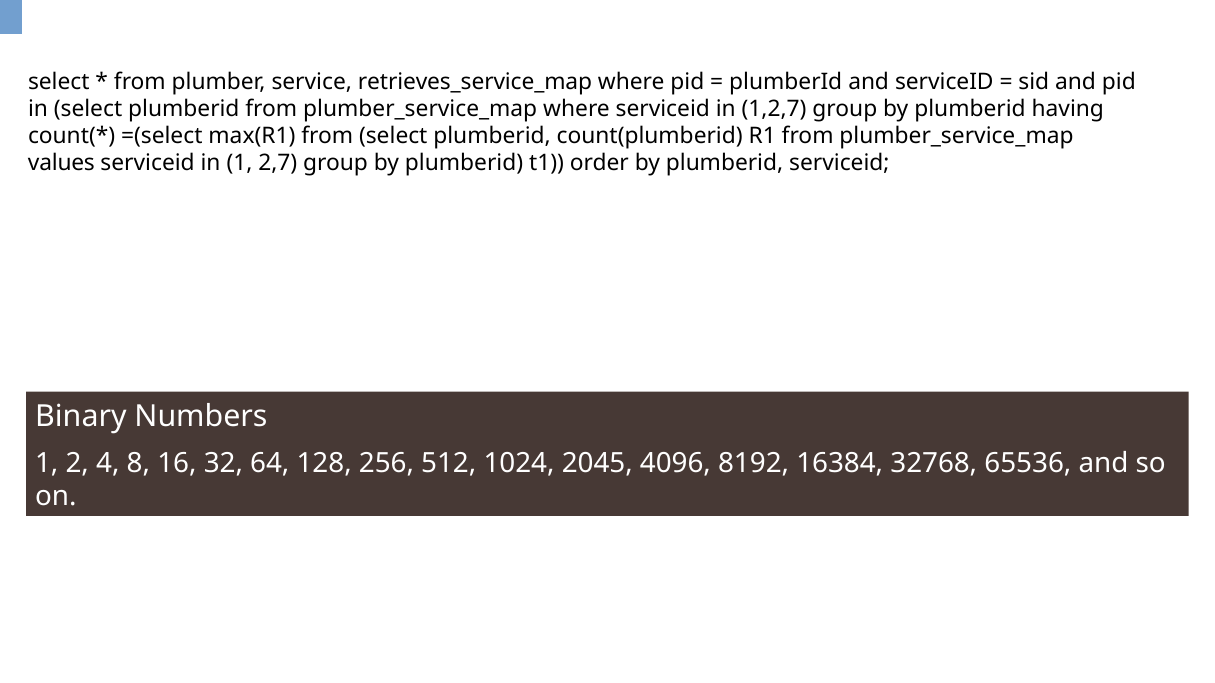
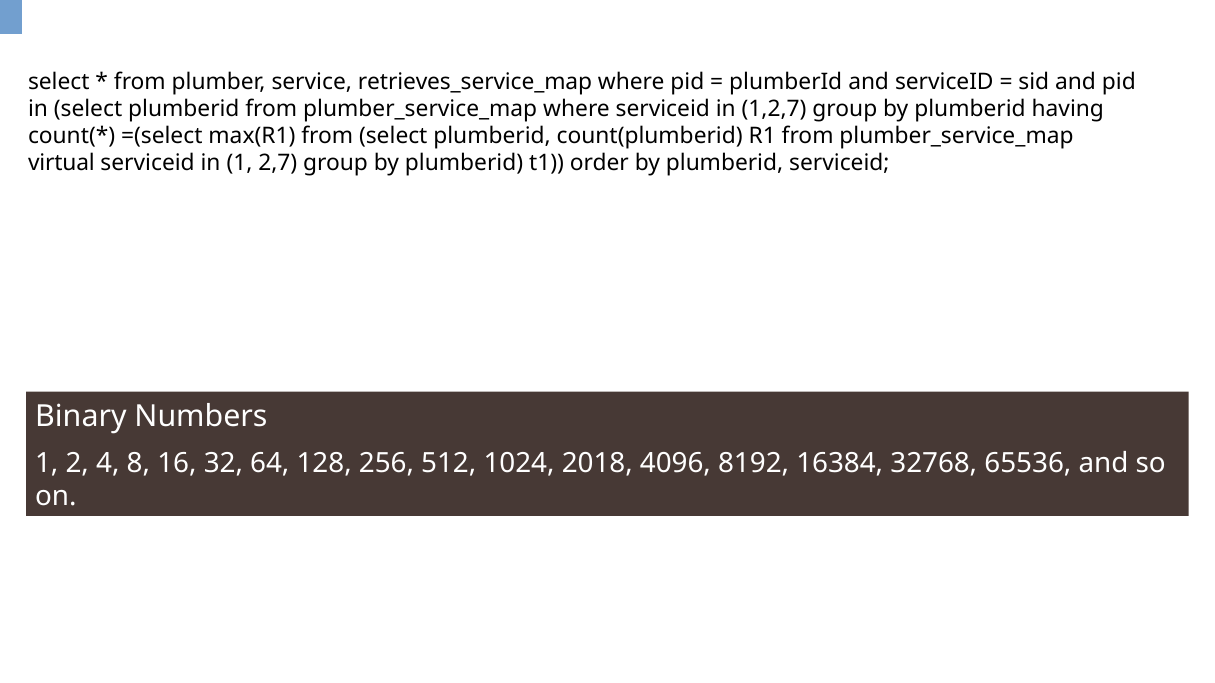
values: values -> virtual
2045: 2045 -> 2018
